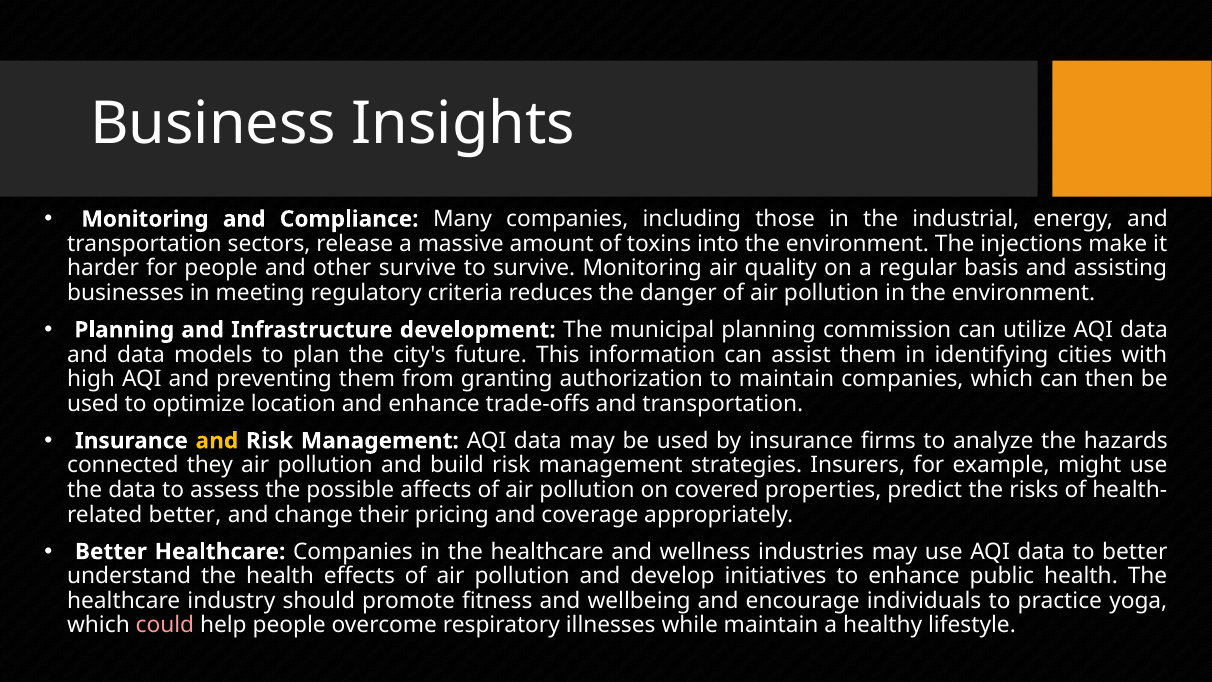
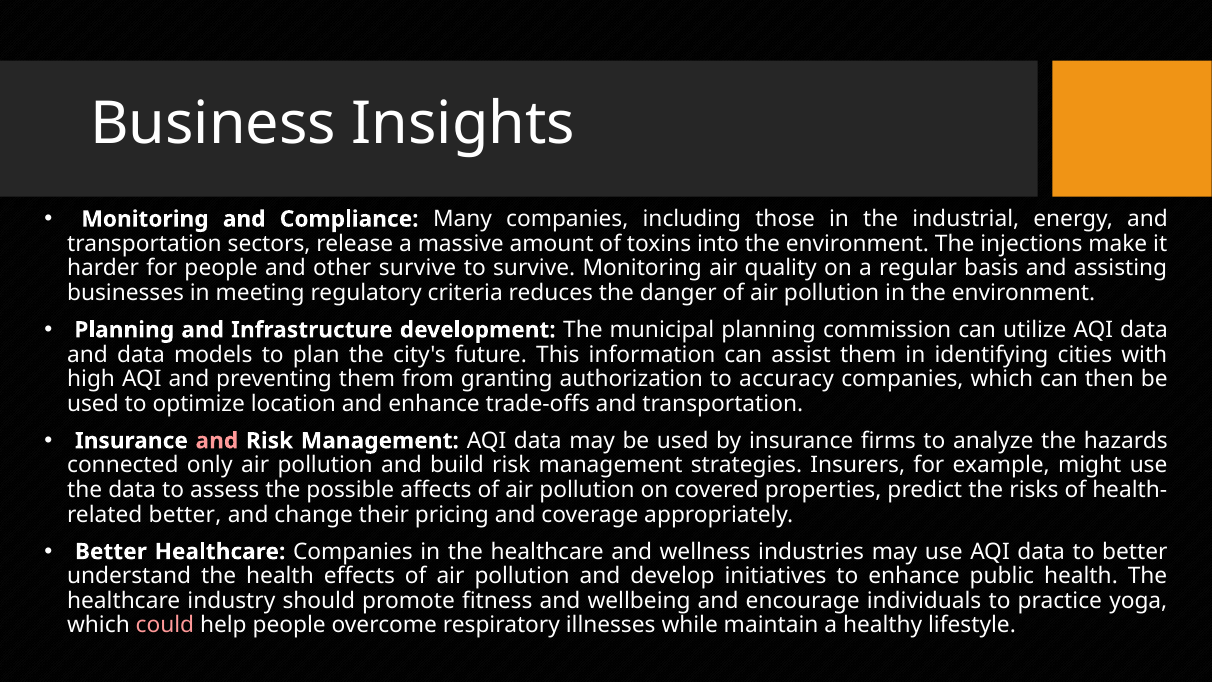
to maintain: maintain -> accuracy
and at (217, 441) colour: yellow -> pink
they: they -> only
